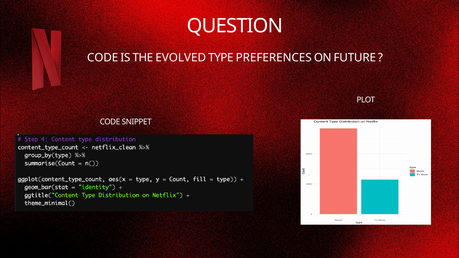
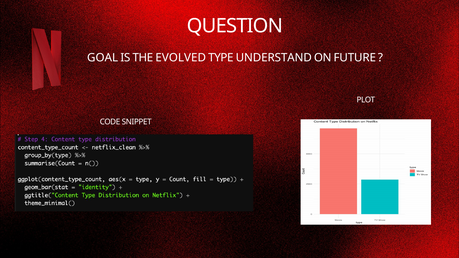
CODE at (103, 58): CODE -> GOAL
PREFERENCES: PREFERENCES -> UNDERSTAND
